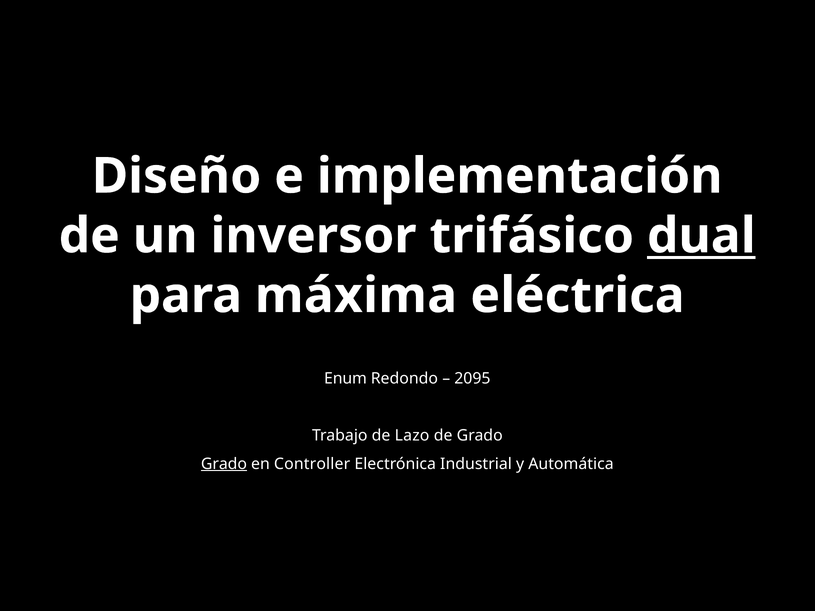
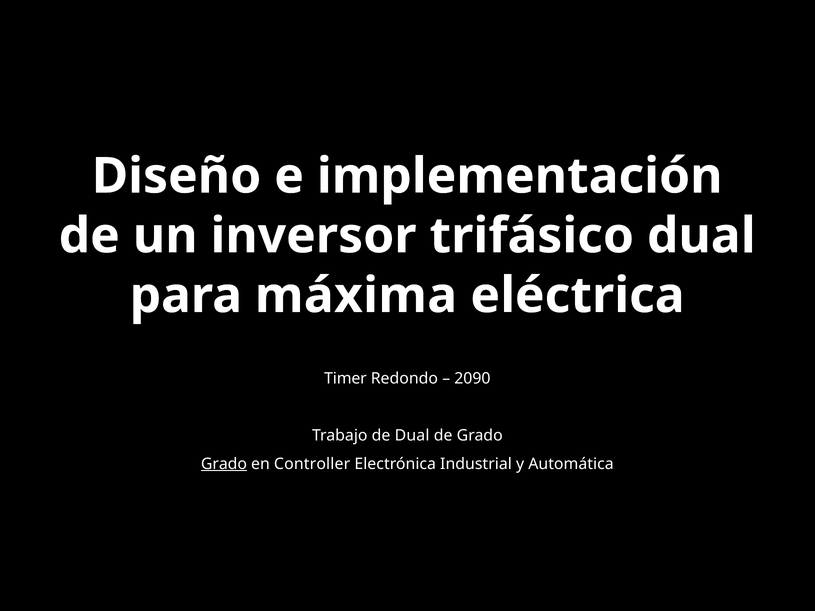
dual at (701, 236) underline: present -> none
Enum: Enum -> Timer
2095: 2095 -> 2090
de Lazo: Lazo -> Dual
